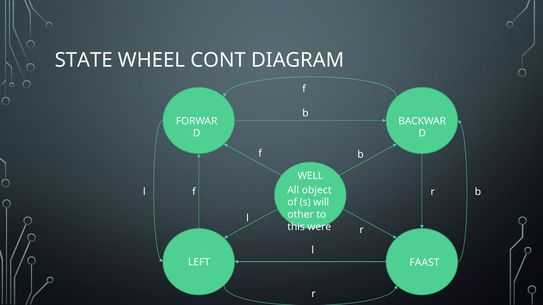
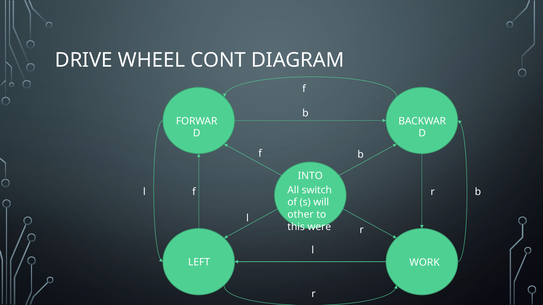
STATE: STATE -> DRIVE
WELL: WELL -> INTO
object: object -> switch
FAAST: FAAST -> WORK
